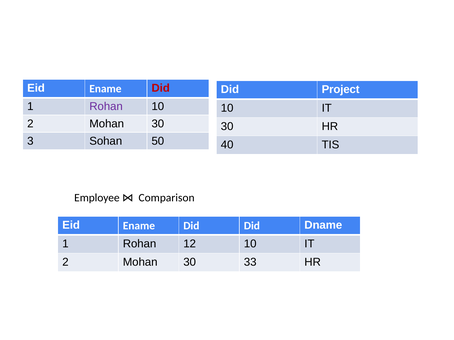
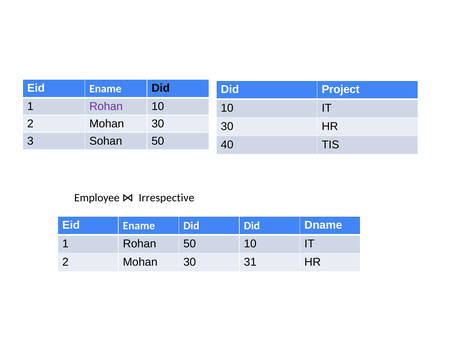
Did at (161, 88) colour: red -> black
Comparison: Comparison -> Irrespective
Rohan 12: 12 -> 50
33: 33 -> 31
